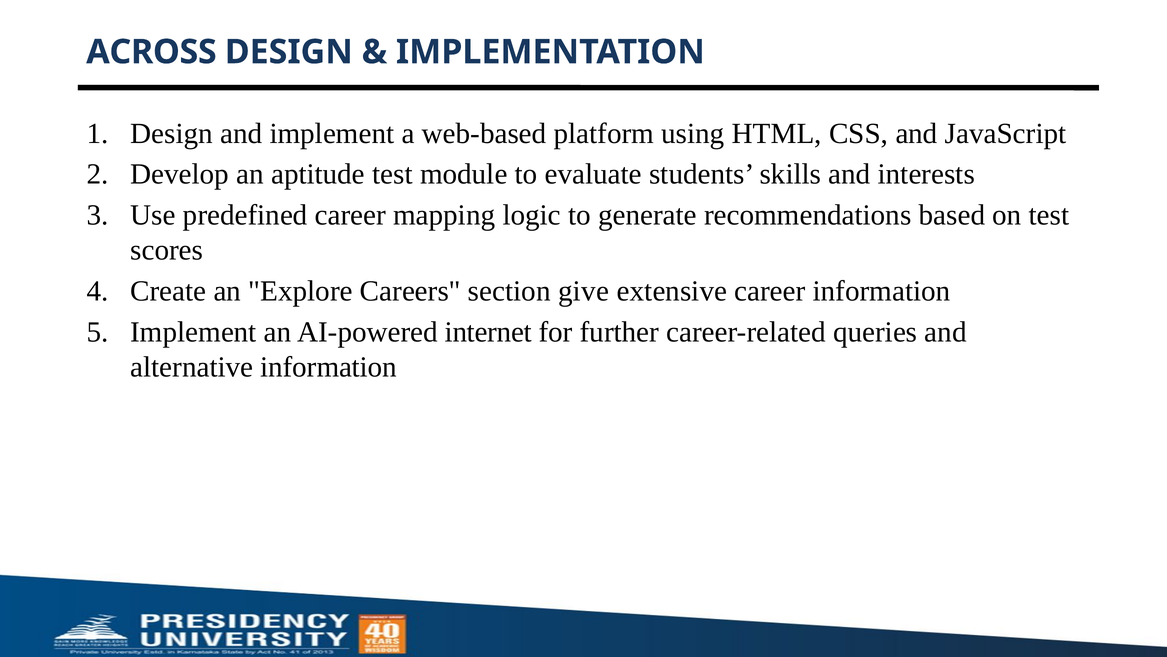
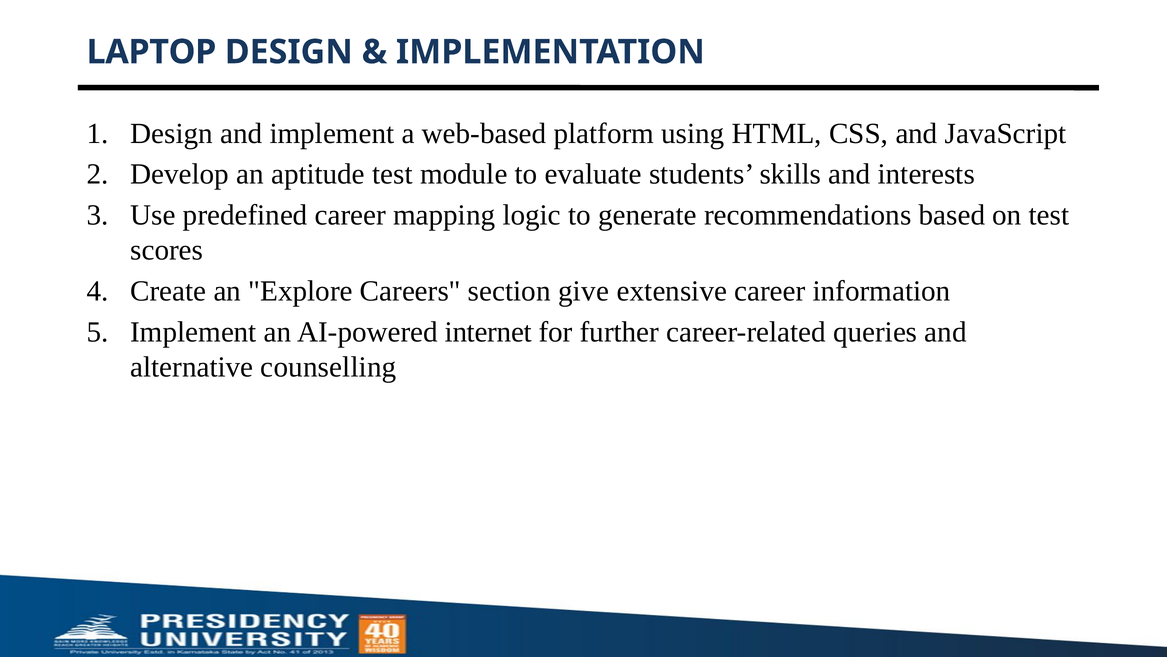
ACROSS: ACROSS -> LAPTOP
alternative information: information -> counselling
